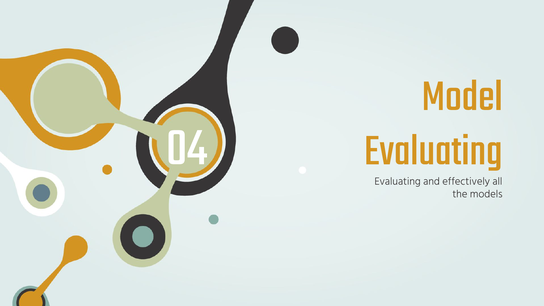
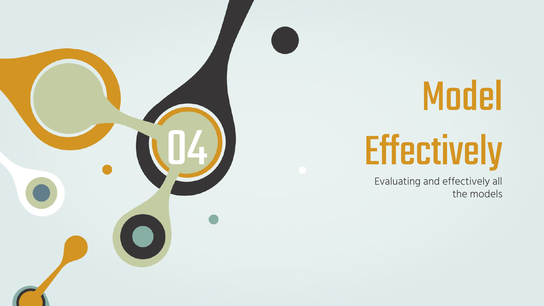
Evaluating at (433, 149): Evaluating -> Effectively
